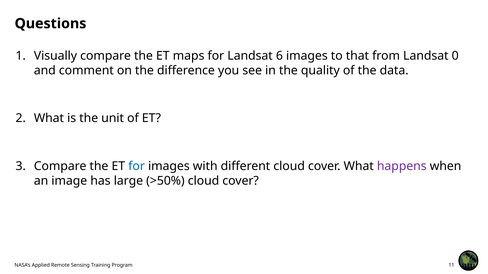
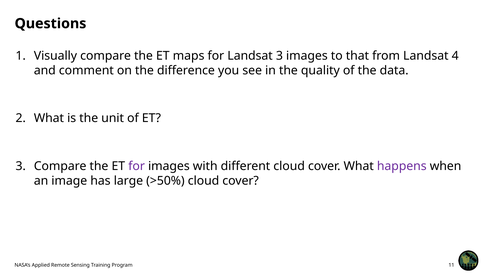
Landsat 6: 6 -> 3
0: 0 -> 4
for at (137, 167) colour: blue -> purple
